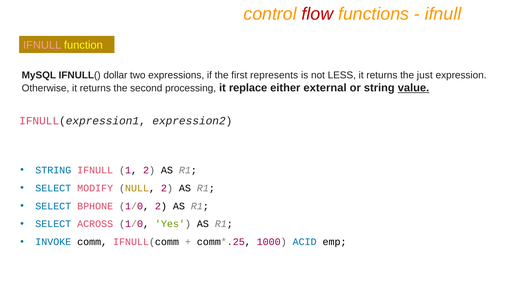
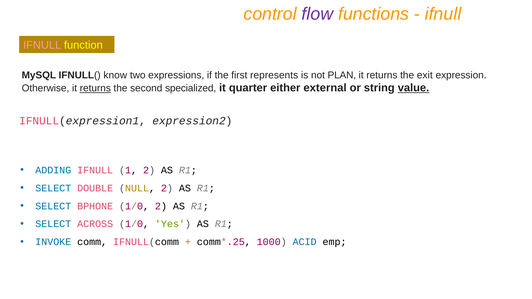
flow colour: red -> purple
dollar: dollar -> know
LESS: LESS -> PLAN
just: just -> exit
returns at (95, 88) underline: none -> present
processing: processing -> specialized
replace: replace -> quarter
STRING at (53, 170): STRING -> ADDING
MODIFY: MODIFY -> DOUBLE
